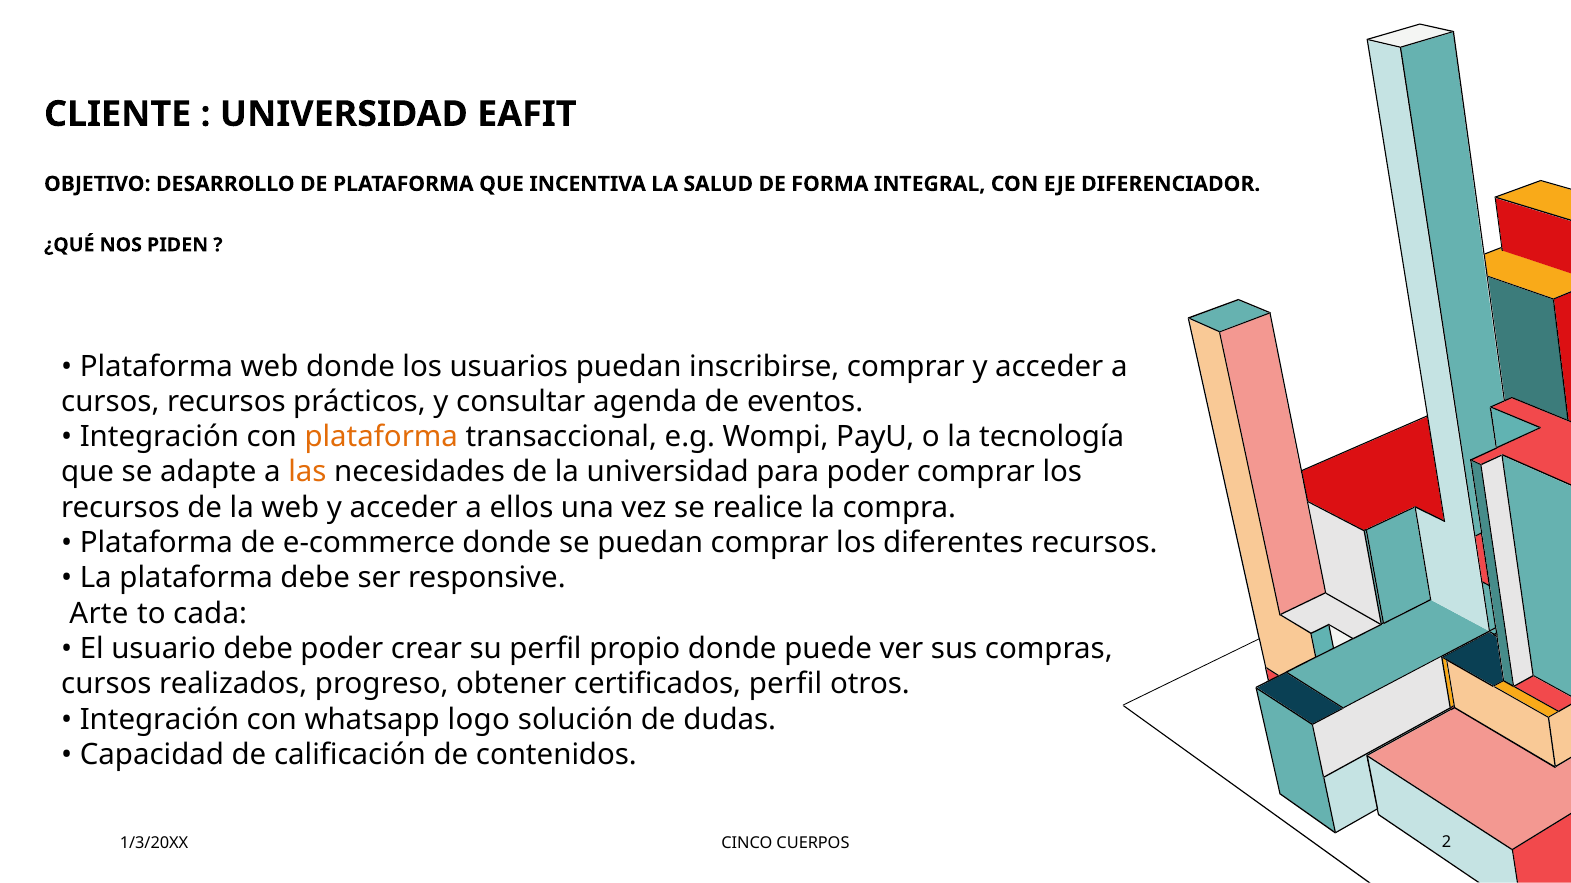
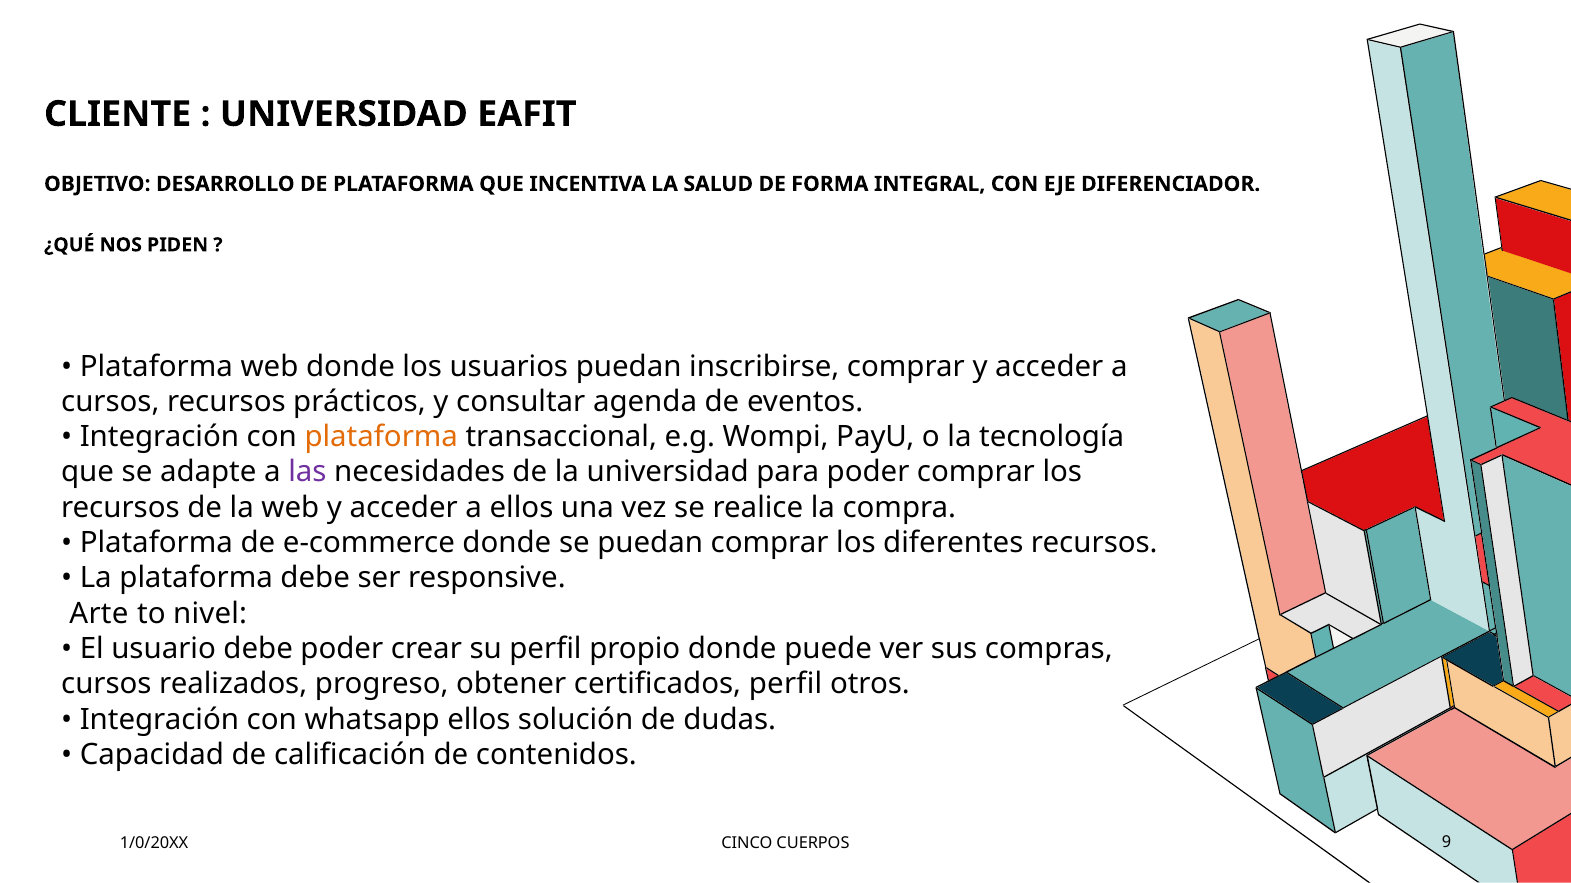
las colour: orange -> purple
cada: cada -> nivel
whatsapp logo: logo -> ellos
1/3/20XX: 1/3/20XX -> 1/0/20XX
2: 2 -> 9
